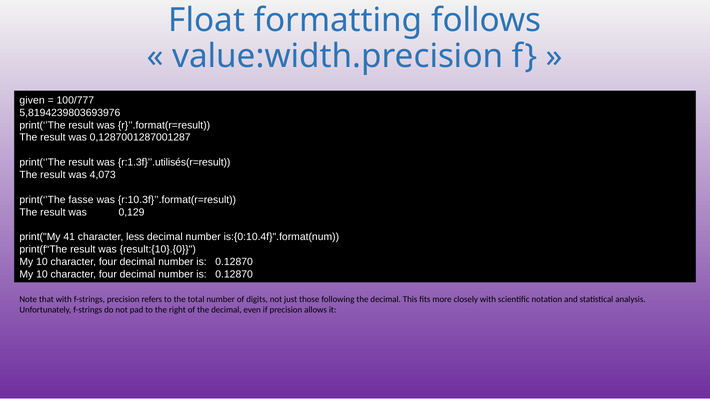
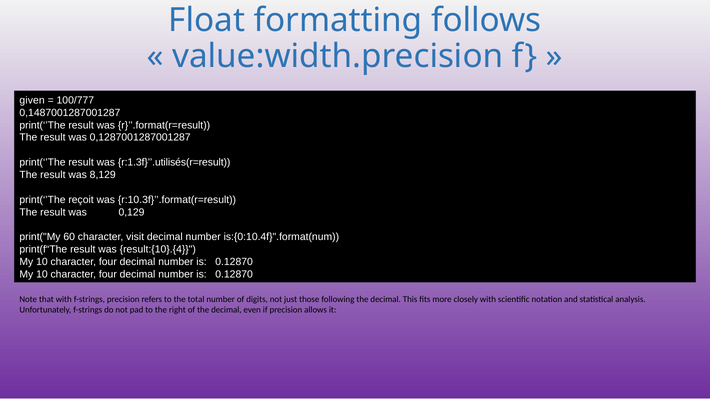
5,8194239803693976: 5,8194239803693976 -> 0,1487001287001287
4,073: 4,073 -> 8,129
fasse: fasse -> reçoit
41: 41 -> 60
less: less -> visit
result:{10}.{0: result:{10}.{0 -> result:{10}.{4
